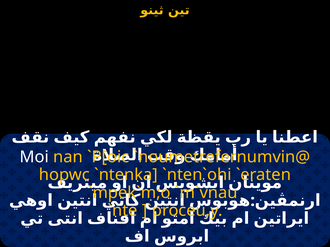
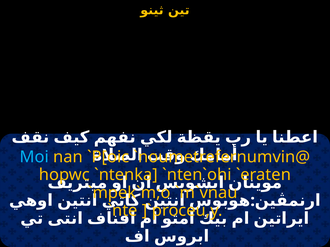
Moi colour: white -> light blue
